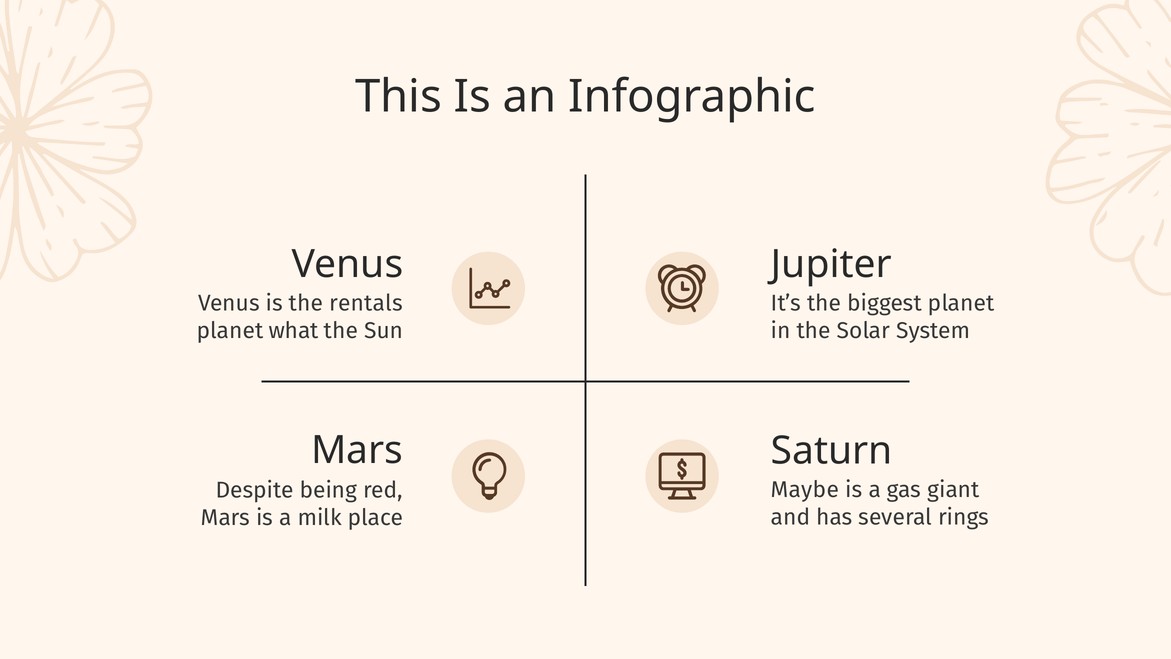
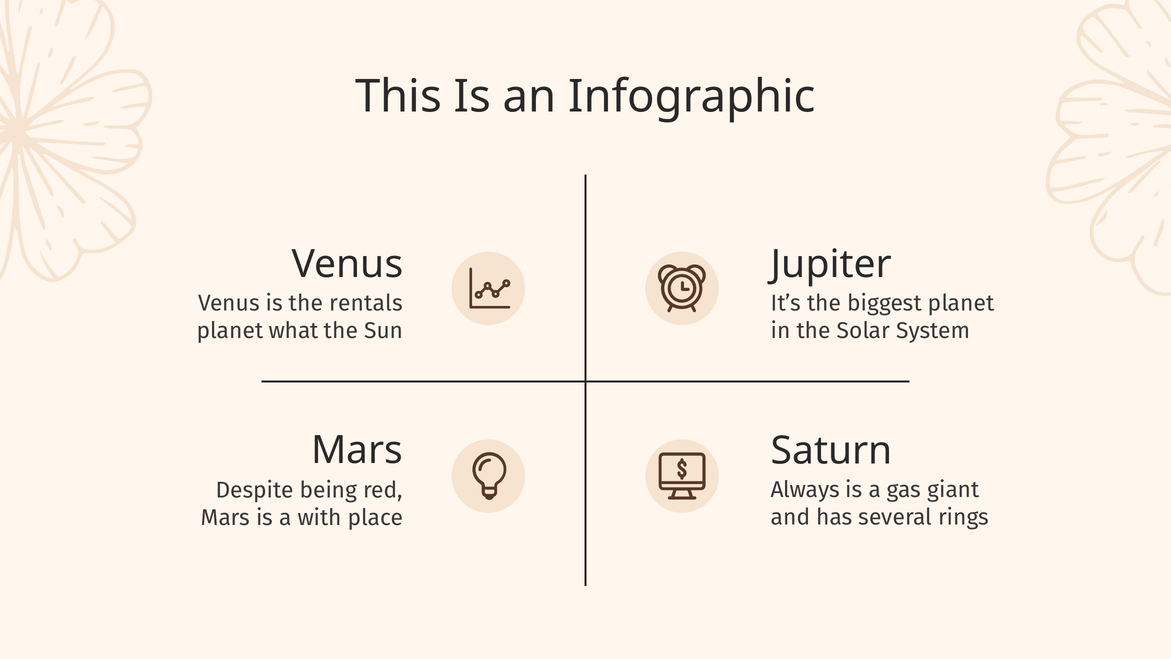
Maybe: Maybe -> Always
milk: milk -> with
